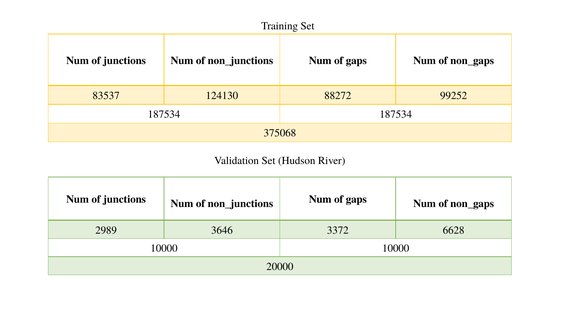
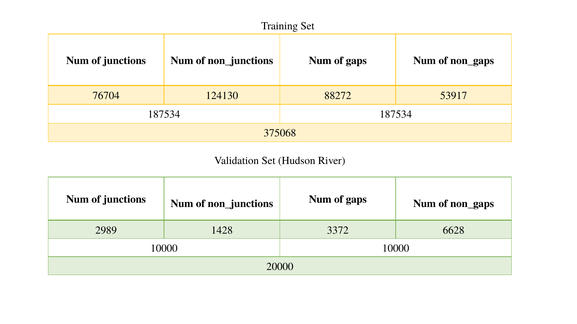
83537: 83537 -> 76704
99252: 99252 -> 53917
3646: 3646 -> 1428
